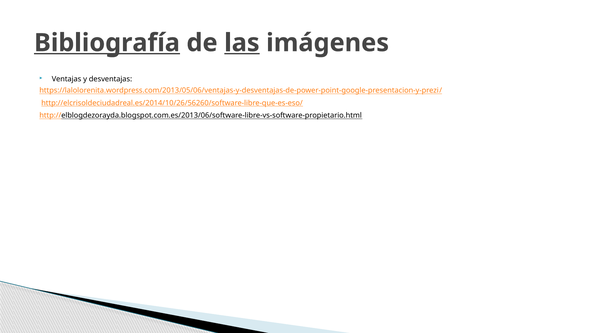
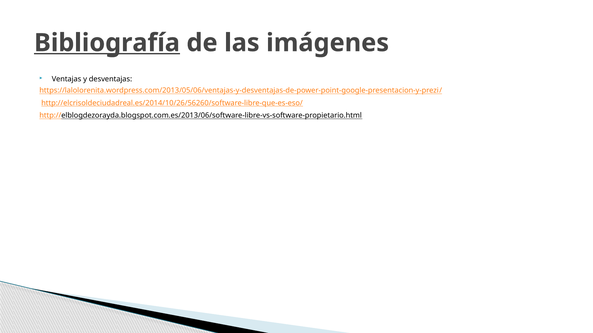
las underline: present -> none
